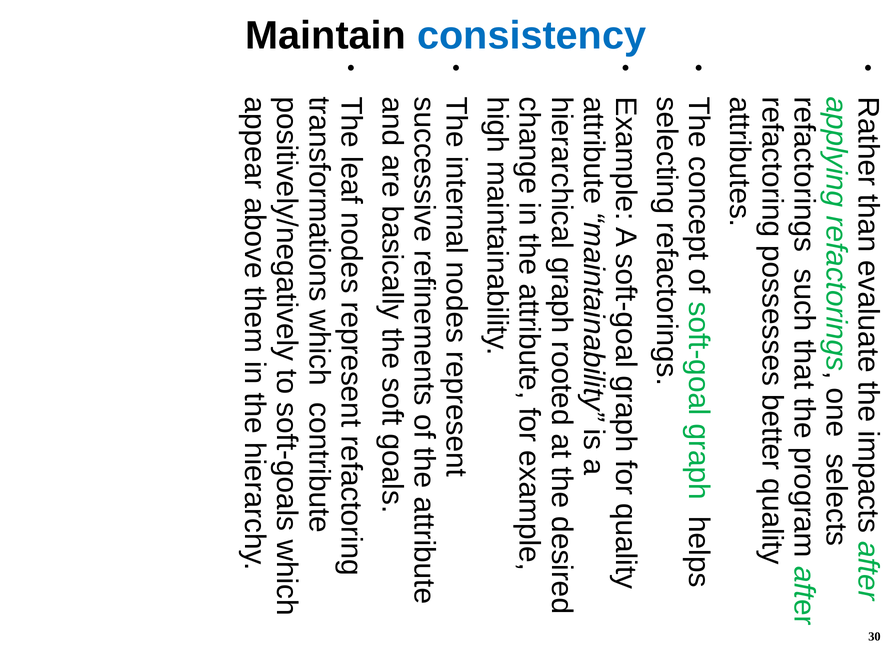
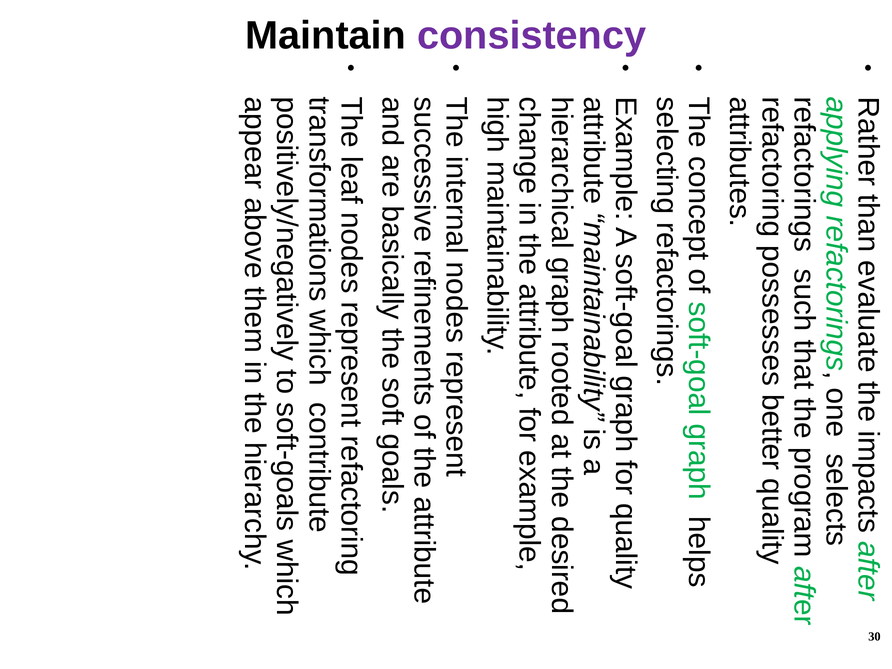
consistency colour: blue -> purple
